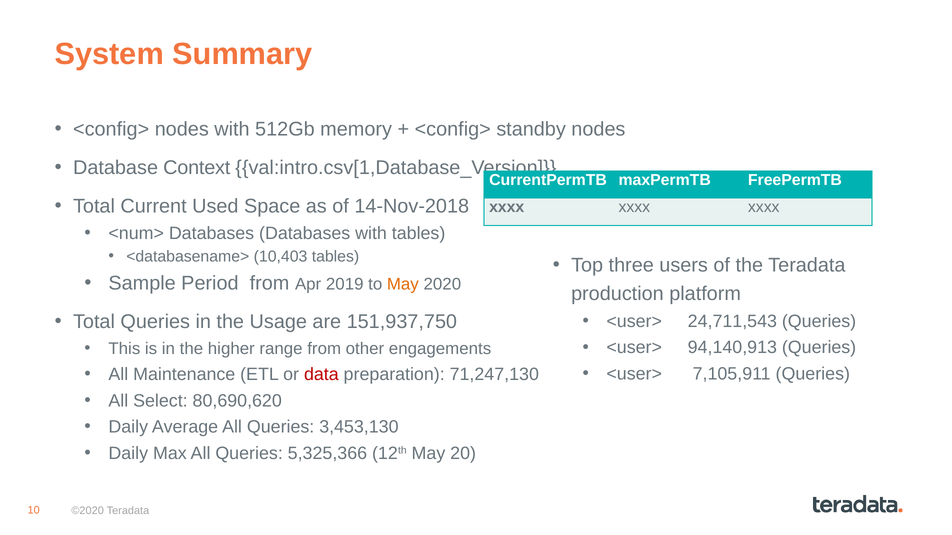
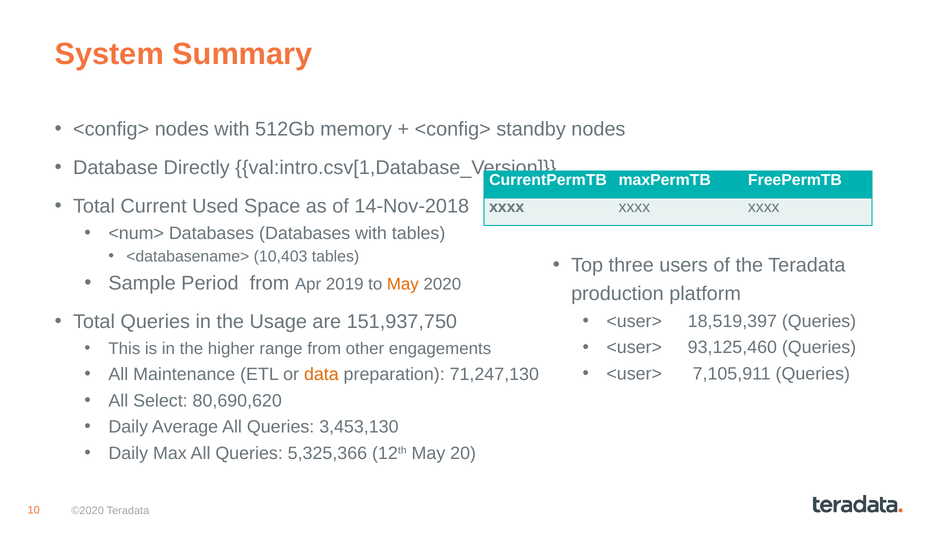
Context: Context -> Directly
24,711,543: 24,711,543 -> 18,519,397
94,140,913: 94,140,913 -> 93,125,460
data colour: red -> orange
